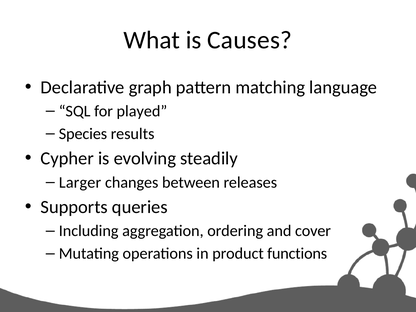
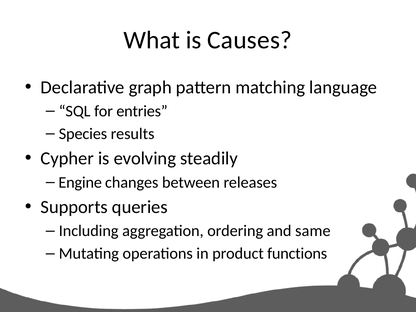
played: played -> entries
Larger: Larger -> Engine
cover: cover -> same
